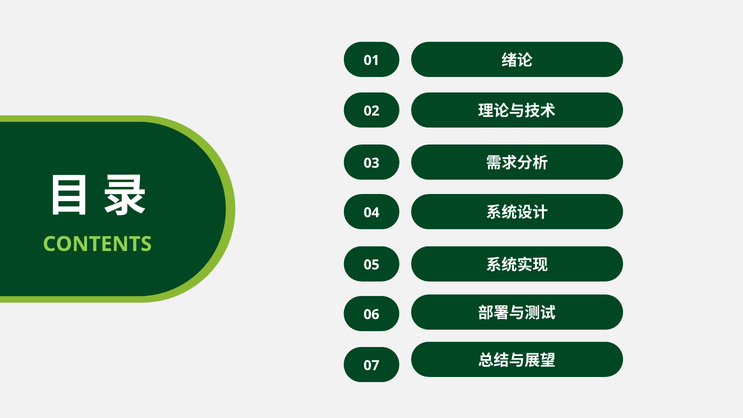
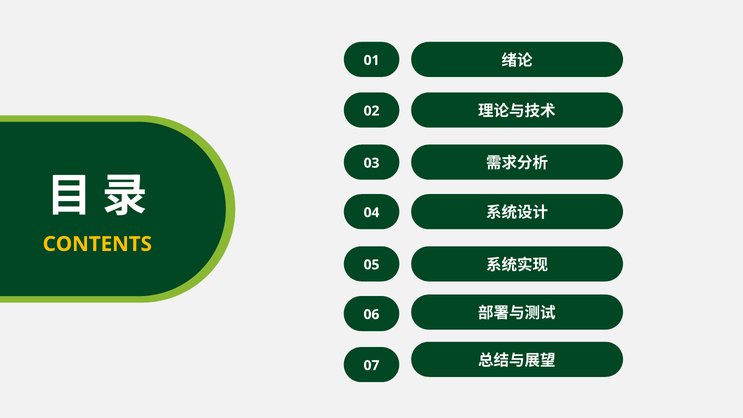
CONTENTS colour: light green -> yellow
